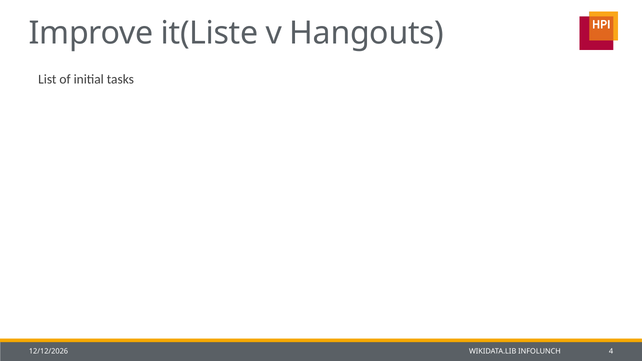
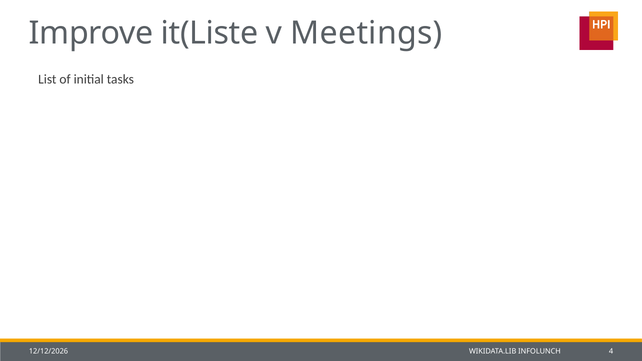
Hangouts: Hangouts -> Meetings
